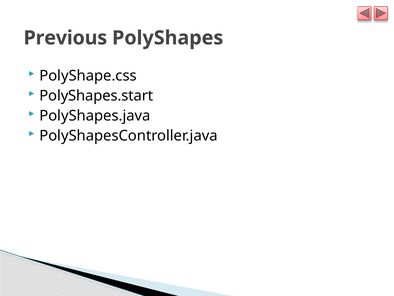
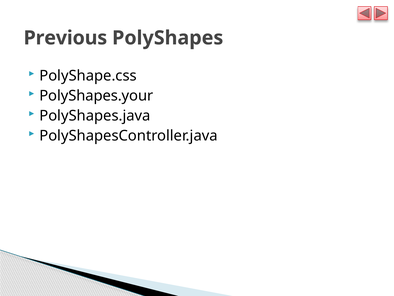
PolyShapes.start: PolyShapes.start -> PolyShapes.your
